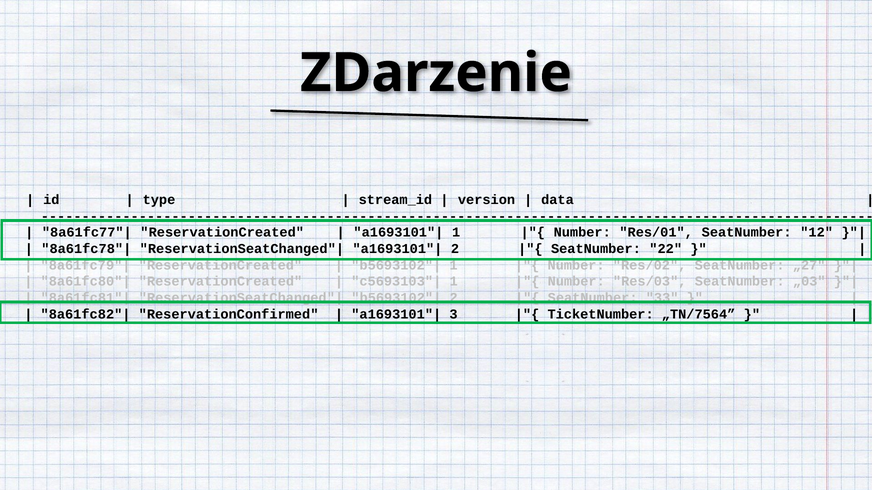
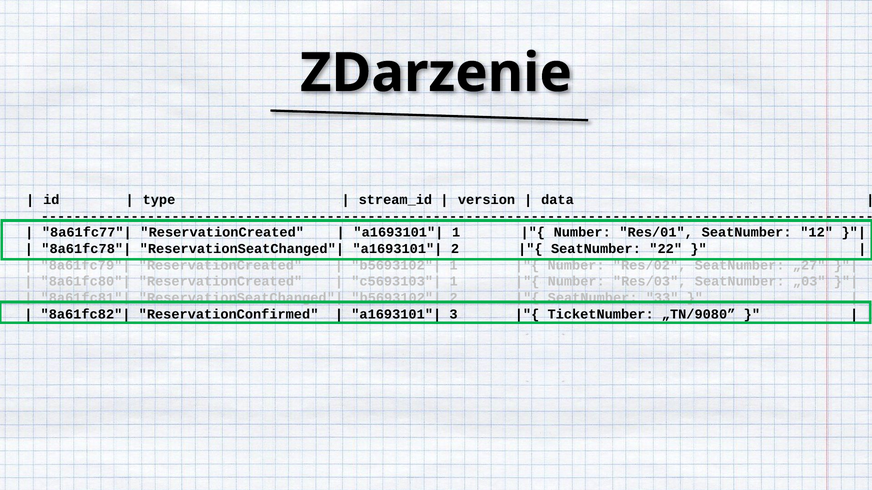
„TN/7564: „TN/7564 -> „TN/9080
